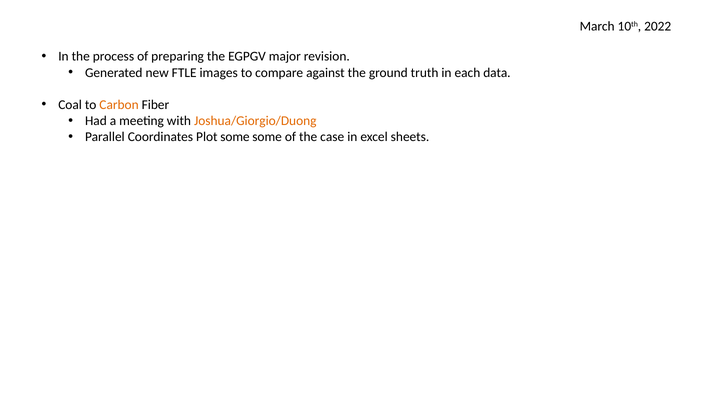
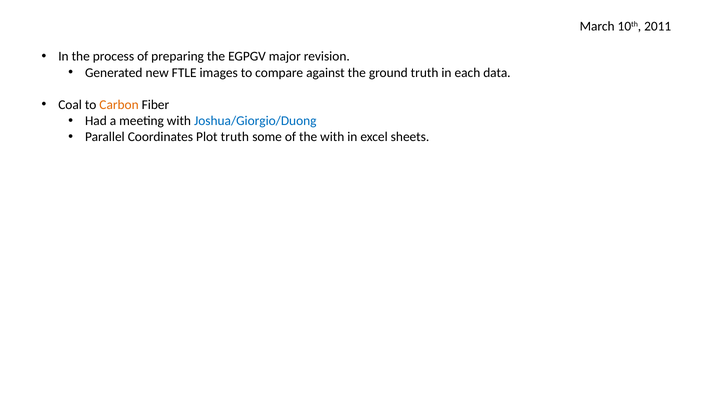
2022: 2022 -> 2011
Joshua/Giorgio/Duong colour: orange -> blue
Plot some: some -> truth
the case: case -> with
